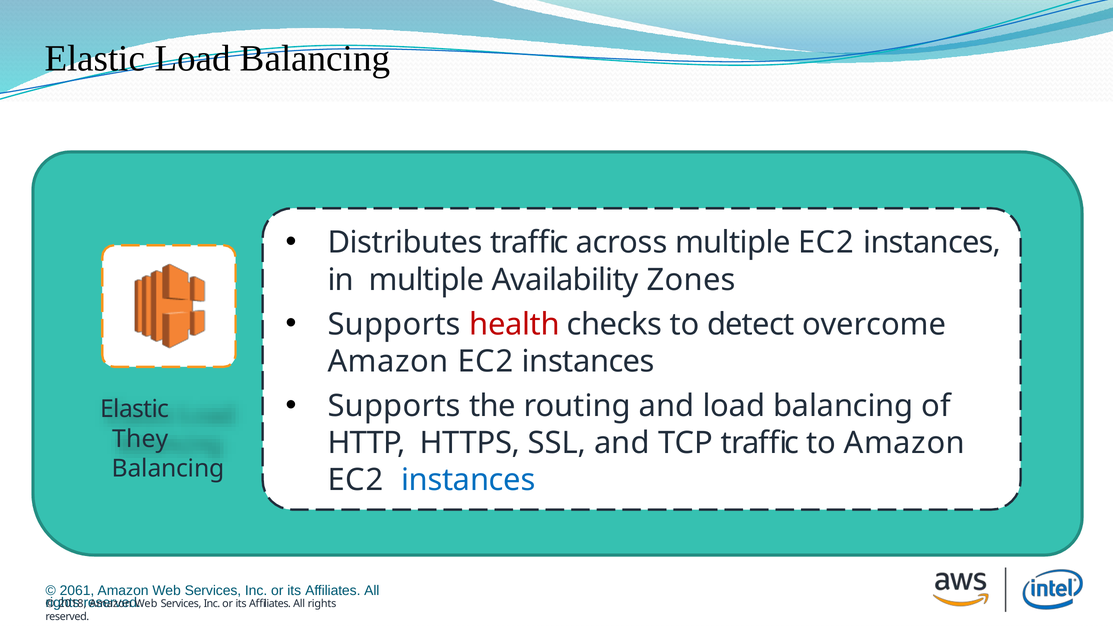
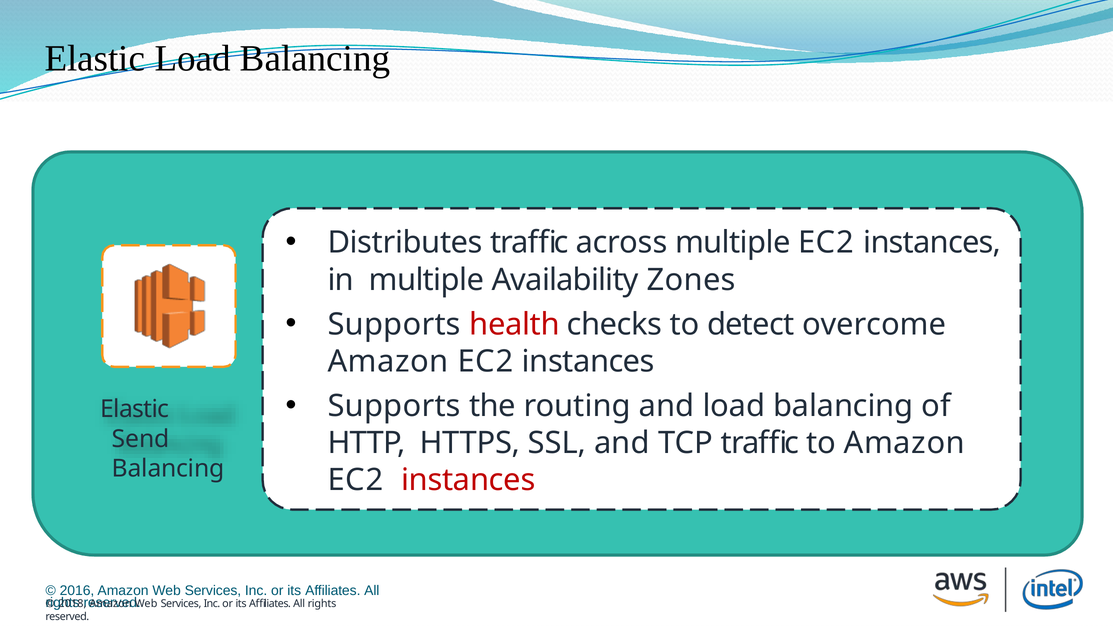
They: They -> Send
instances at (468, 480) colour: blue -> red
2061: 2061 -> 2016
